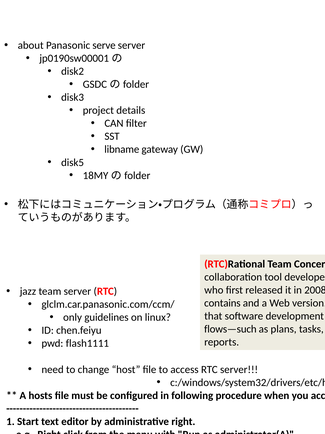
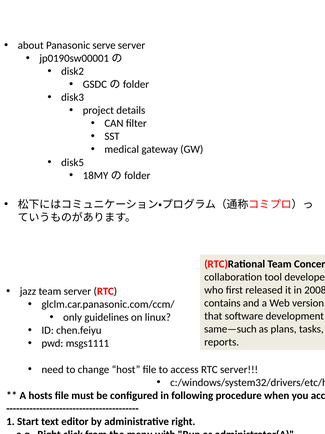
libname: libname -> medical
flows—such: flows—such -> same—such
flash1111: flash1111 -> msgs1111
